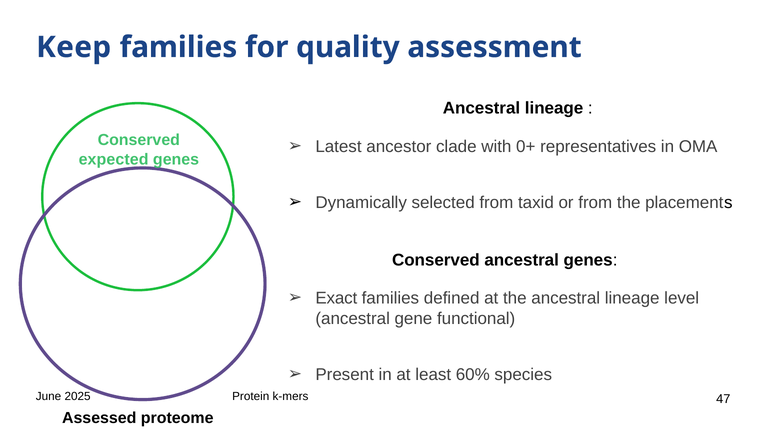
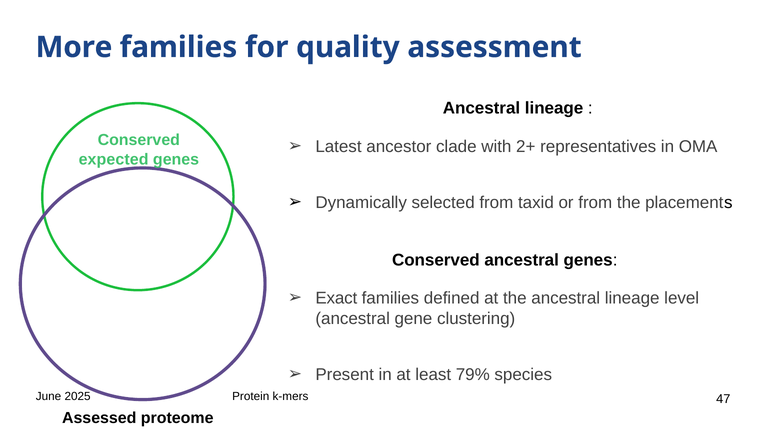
Keep: Keep -> More
0+: 0+ -> 2+
functional: functional -> clustering
60%: 60% -> 79%
